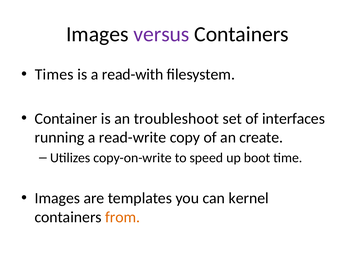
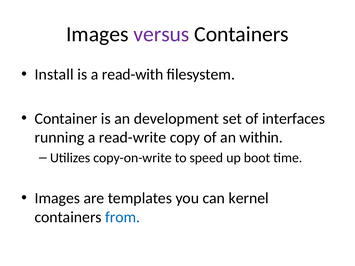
Times: Times -> Install
troubleshoot: troubleshoot -> development
create: create -> within
from colour: orange -> blue
